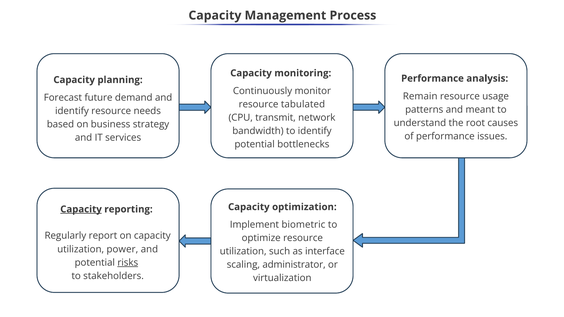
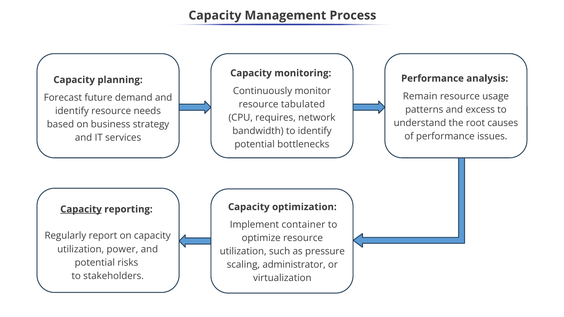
meant: meant -> excess
transmit: transmit -> requires
biometric: biometric -> container
interface: interface -> pressure
risks underline: present -> none
